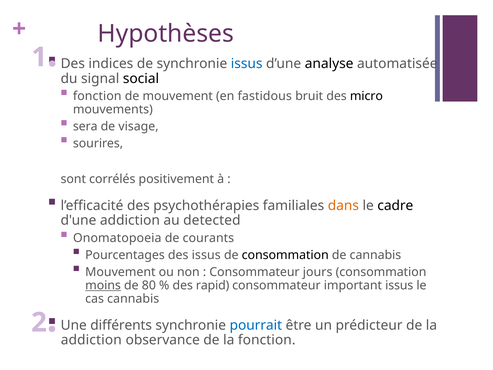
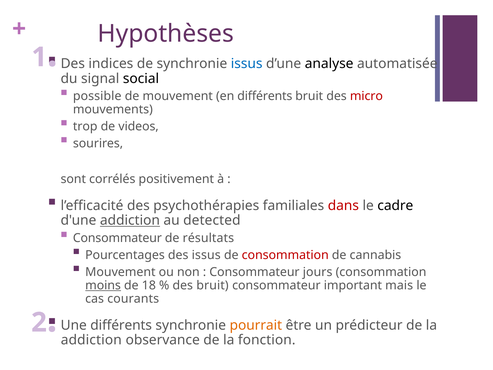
fonction at (97, 96): fonction -> possible
en fastidous: fastidous -> différents
micro colour: black -> red
sera: sera -> trop
visage: visage -> videos
dans colour: orange -> red
addiction at (130, 220) underline: none -> present
Onomatopoeia at (117, 238): Onomatopoeia -> Consommateur
courants: courants -> résultats
consommation at (285, 255) colour: black -> red
80: 80 -> 18
des rapid: rapid -> bruit
important issus: issus -> mais
cas cannabis: cannabis -> courants
pourrait colour: blue -> orange
